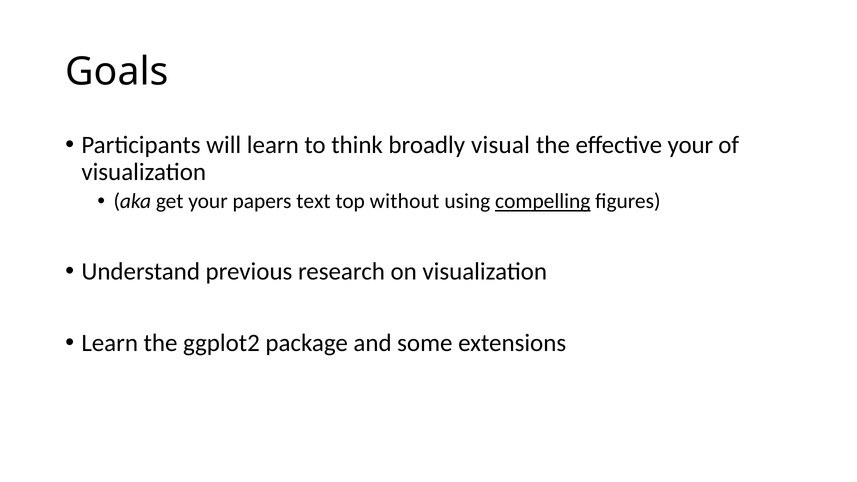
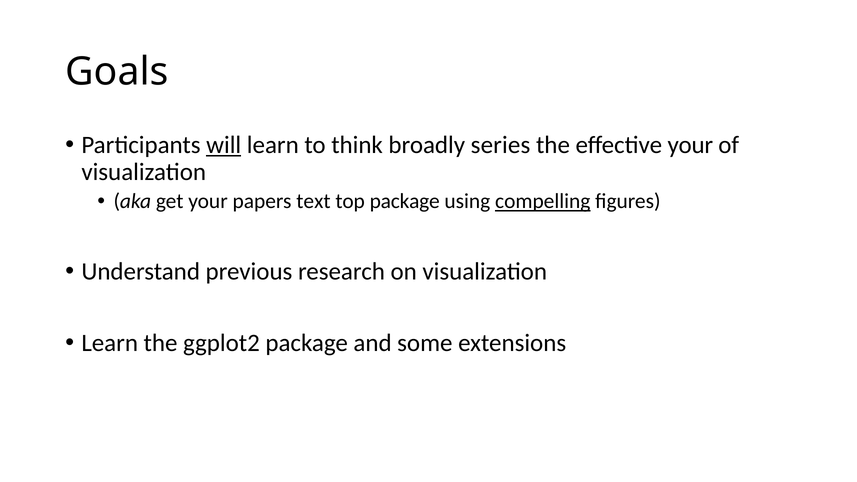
will underline: none -> present
visual: visual -> series
top without: without -> package
